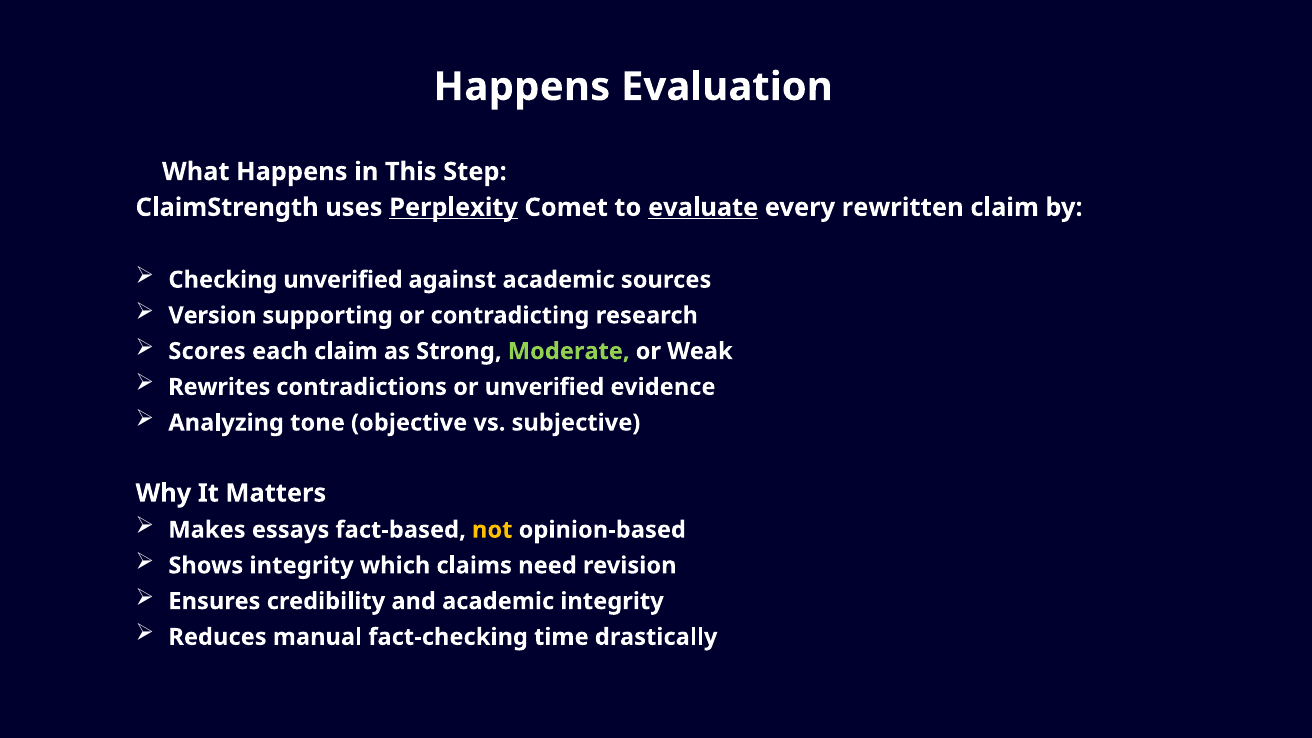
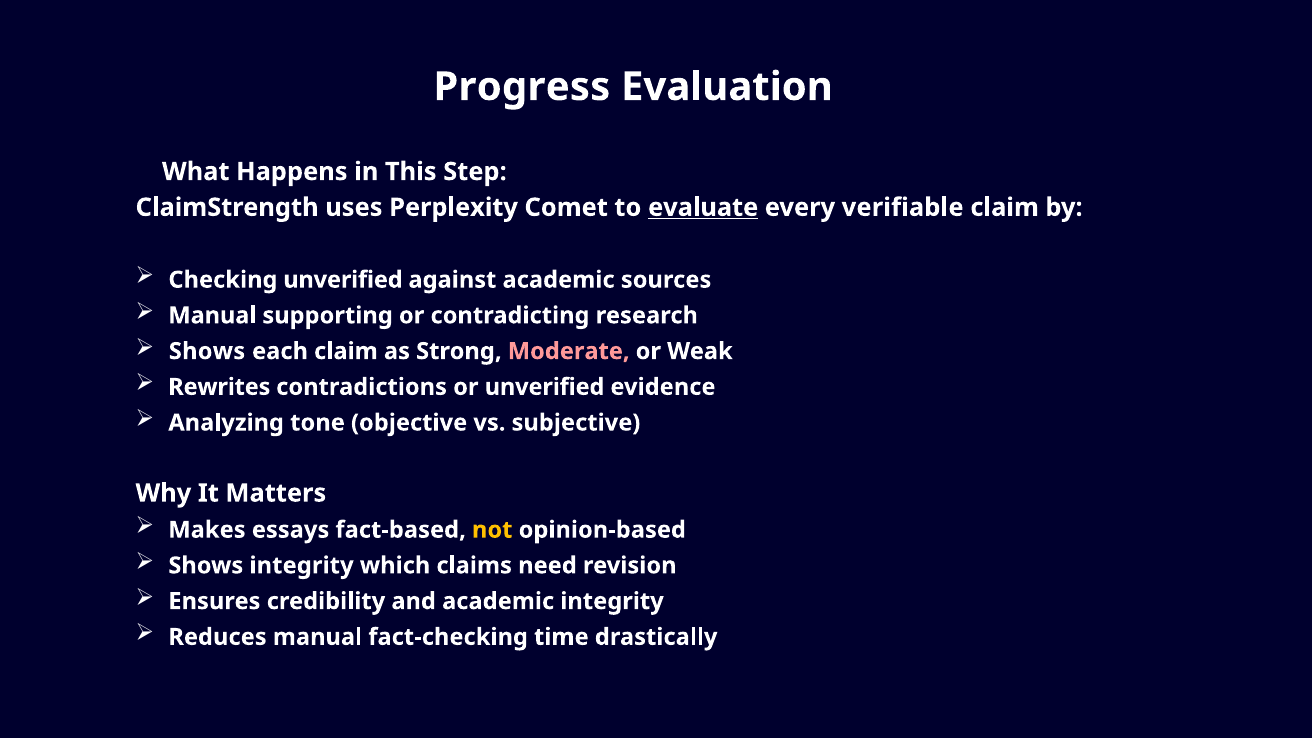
Happens at (522, 87): Happens -> Progress
Perplexity underline: present -> none
rewritten: rewritten -> verifiable
Version at (212, 316): Version -> Manual
Scores at (207, 351): Scores -> Shows
Moderate colour: light green -> pink
